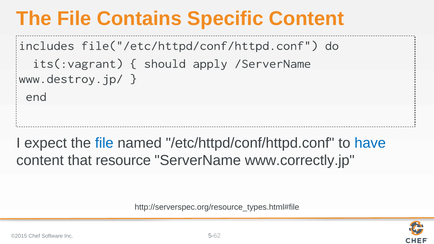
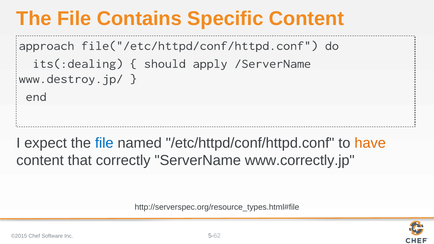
includes: includes -> approach
its(:vagrant: its(:vagrant -> its(:dealing
have colour: blue -> orange
resource: resource -> correctly
